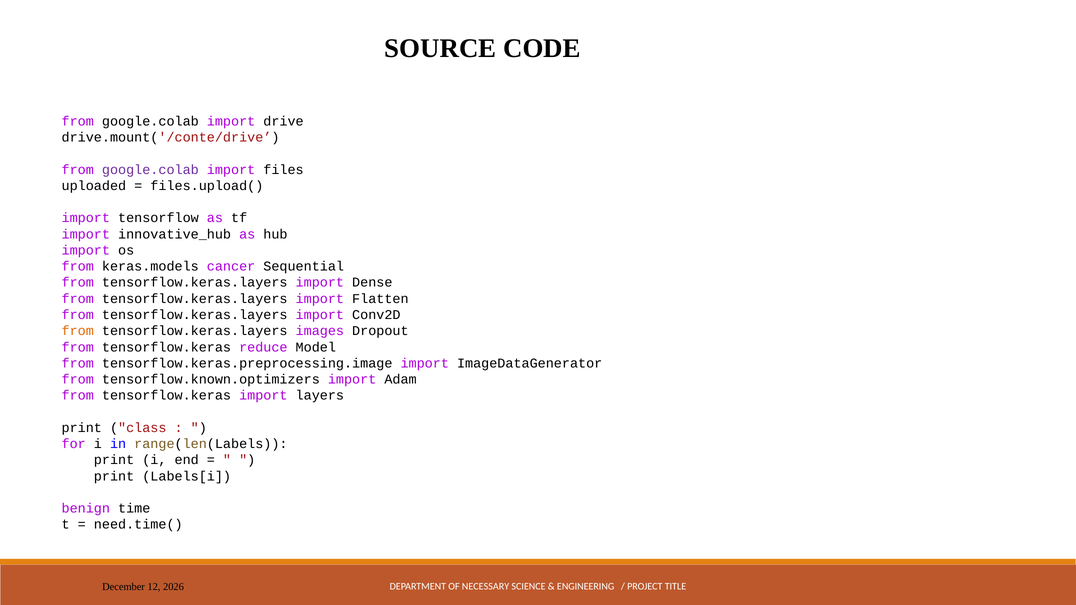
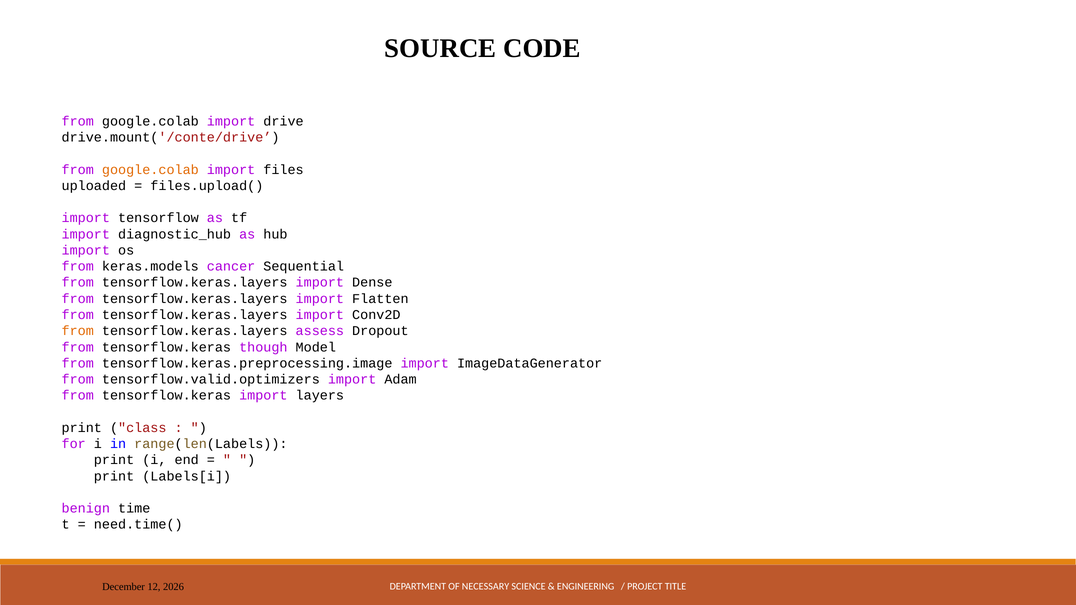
google.colab at (150, 170) colour: purple -> orange
innovative_hub: innovative_hub -> diagnostic_hub
images: images -> assess
reduce: reduce -> though
tensorflow.known.optimizers: tensorflow.known.optimizers -> tensorflow.valid.optimizers
